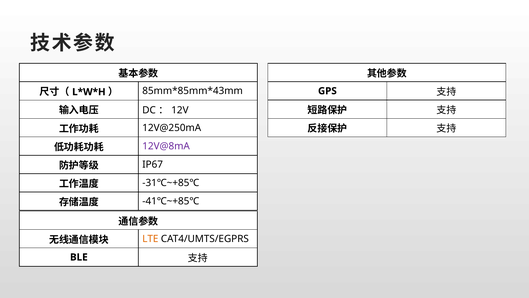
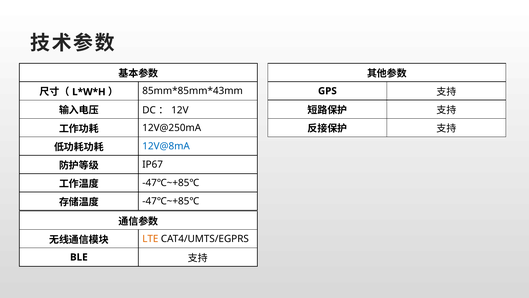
12V@8mA colour: purple -> blue
-31℃~+85℃ at (171, 183): -31℃~+85℃ -> -47℃~+85℃
-41℃~+85℃ at (171, 201): -41℃~+85℃ -> -47℃~+85℃
